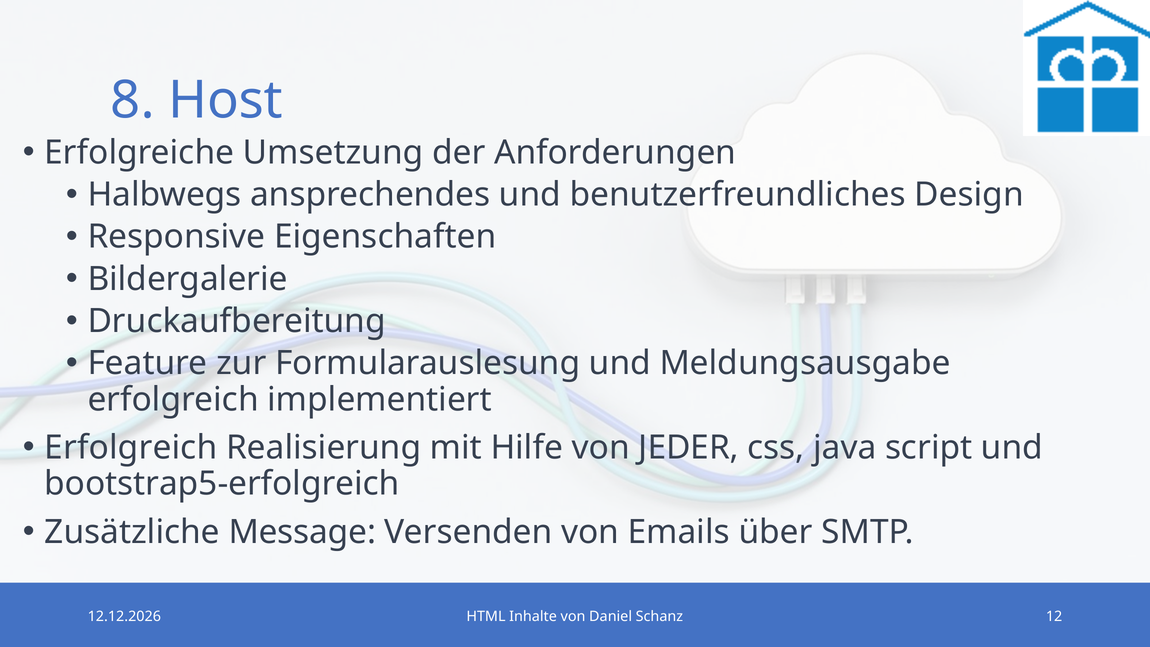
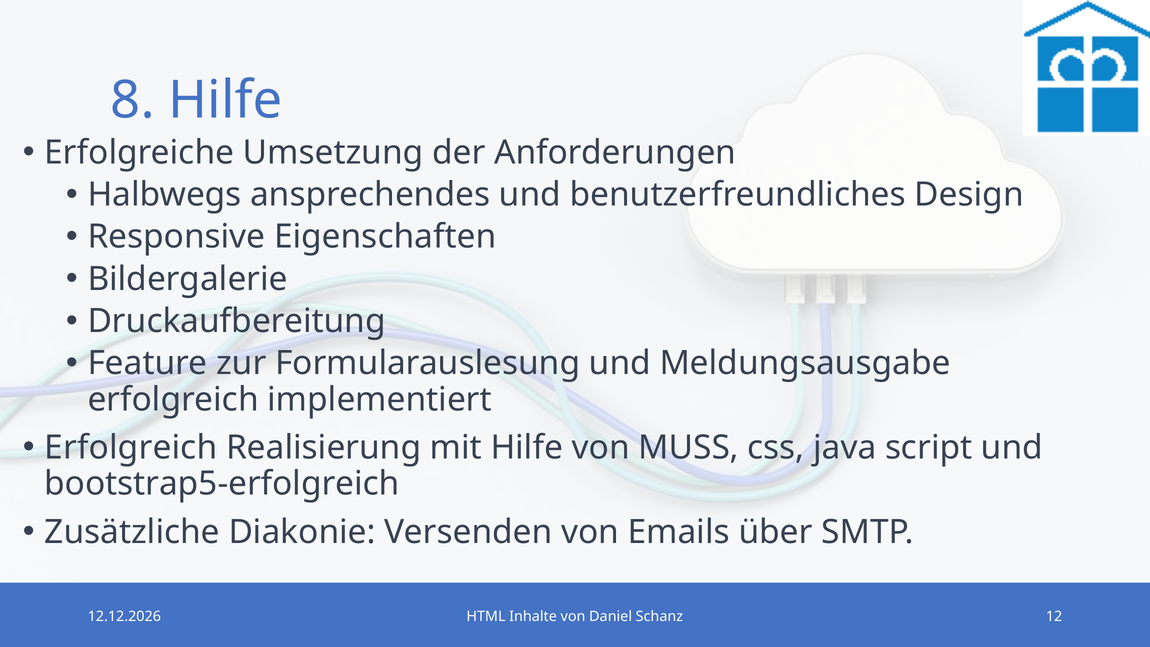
8 Host: Host -> Hilfe
JEDER: JEDER -> MUSS
Message: Message -> Diakonie
